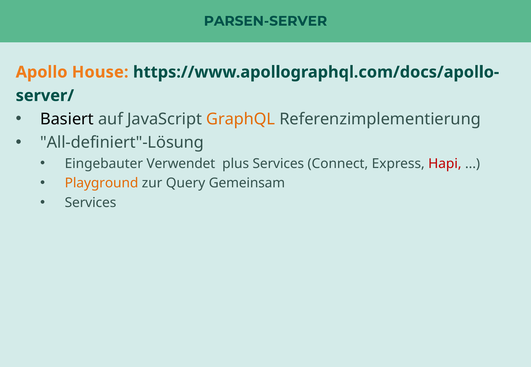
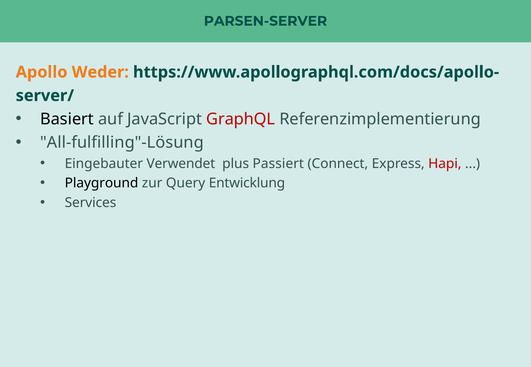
House: House -> Weder
GraphQL colour: orange -> red
All-definiert"-Lösung: All-definiert"-Lösung -> All-fulfilling"-Lösung
plus Services: Services -> Passiert
Playground colour: orange -> black
Gemeinsam: Gemeinsam -> Entwicklung
